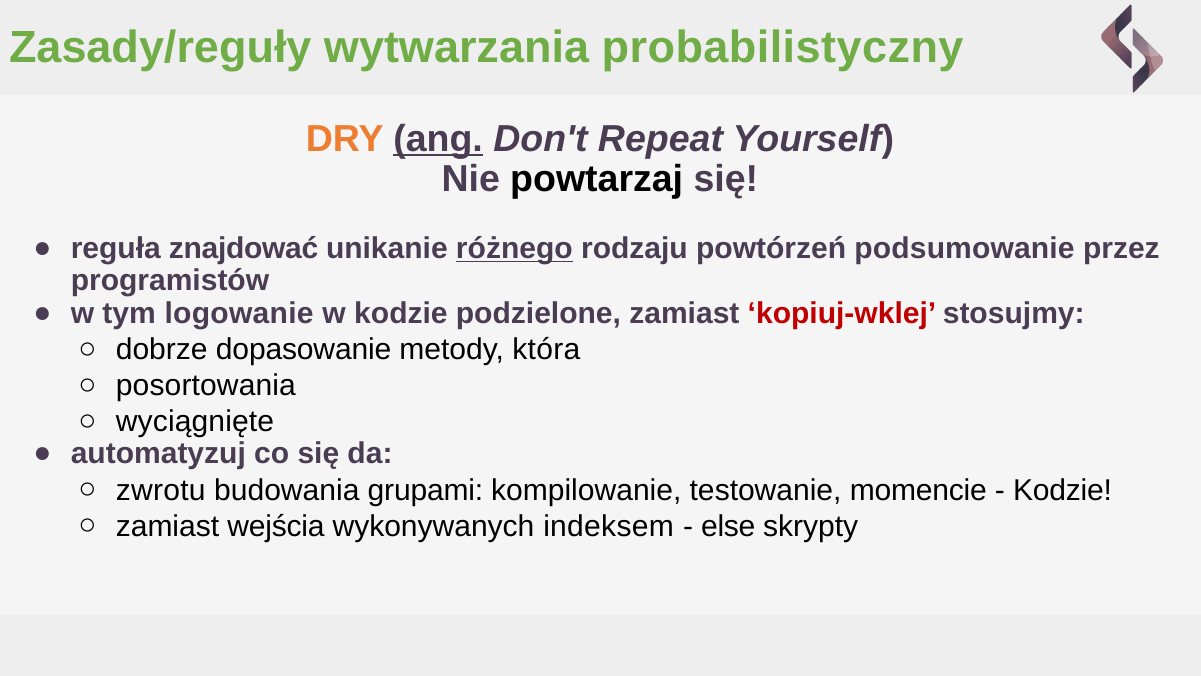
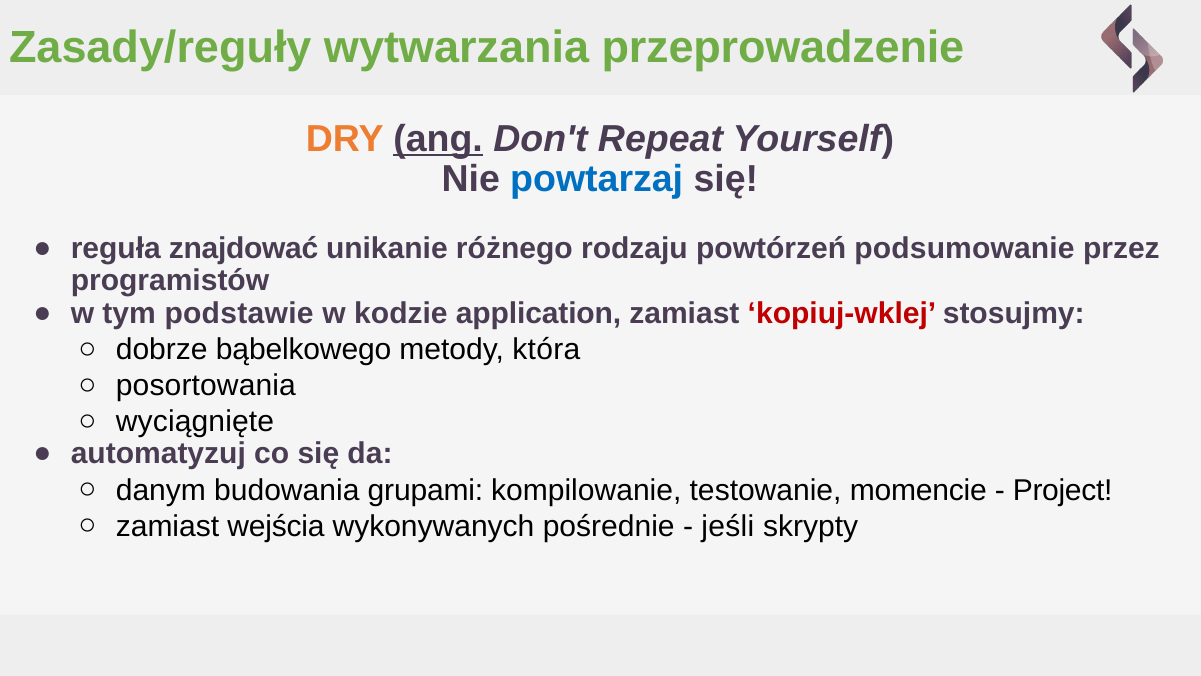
probabilistyczny: probabilistyczny -> przeprowadzenie
powtarzaj colour: black -> blue
różnego underline: present -> none
logowanie: logowanie -> podstawie
podzielone: podzielone -> application
dopasowanie: dopasowanie -> bąbelkowego
zwrotu: zwrotu -> danym
Kodzie at (1063, 490): Kodzie -> Project
indeksem: indeksem -> pośrednie
else: else -> jeśli
